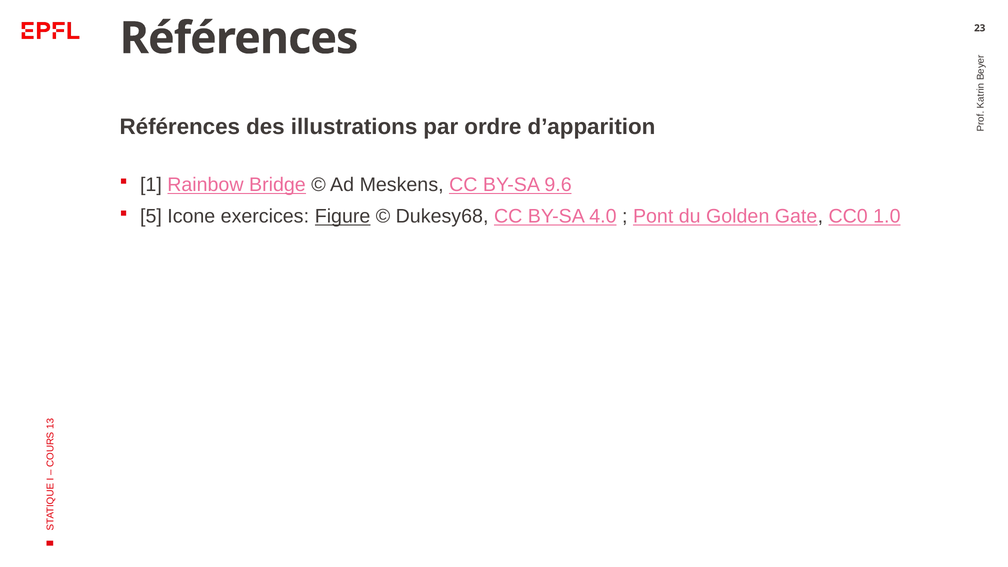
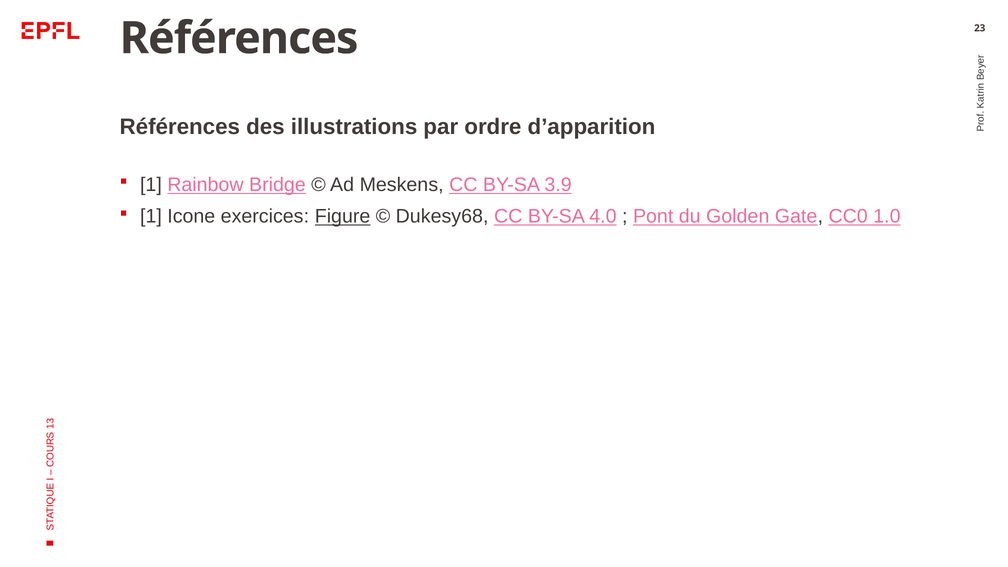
9.6: 9.6 -> 3.9
5 at (151, 216): 5 -> 1
